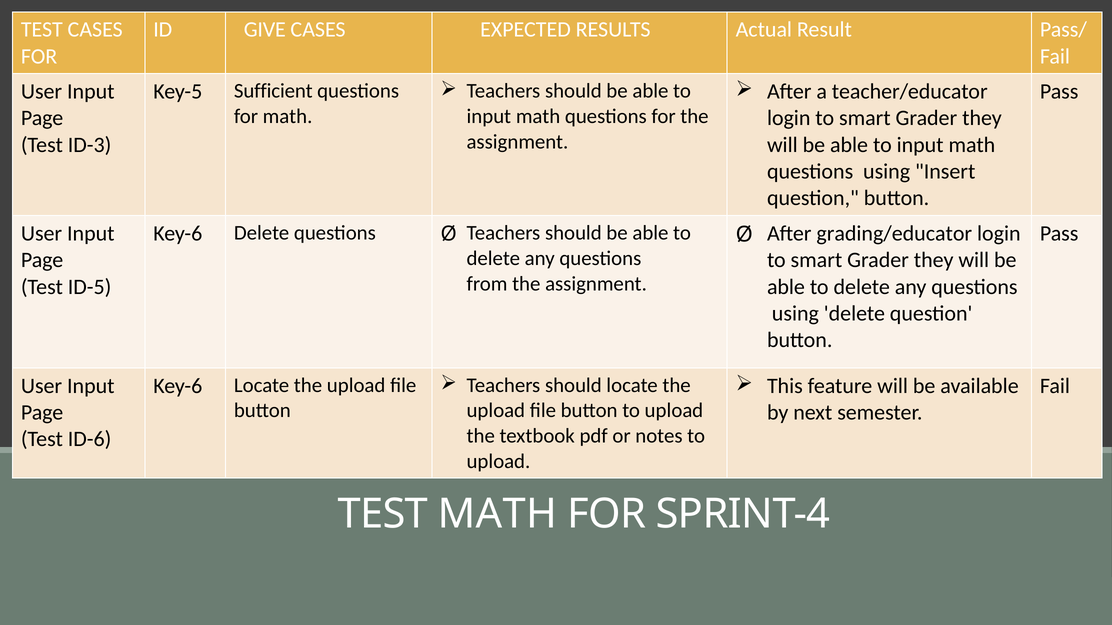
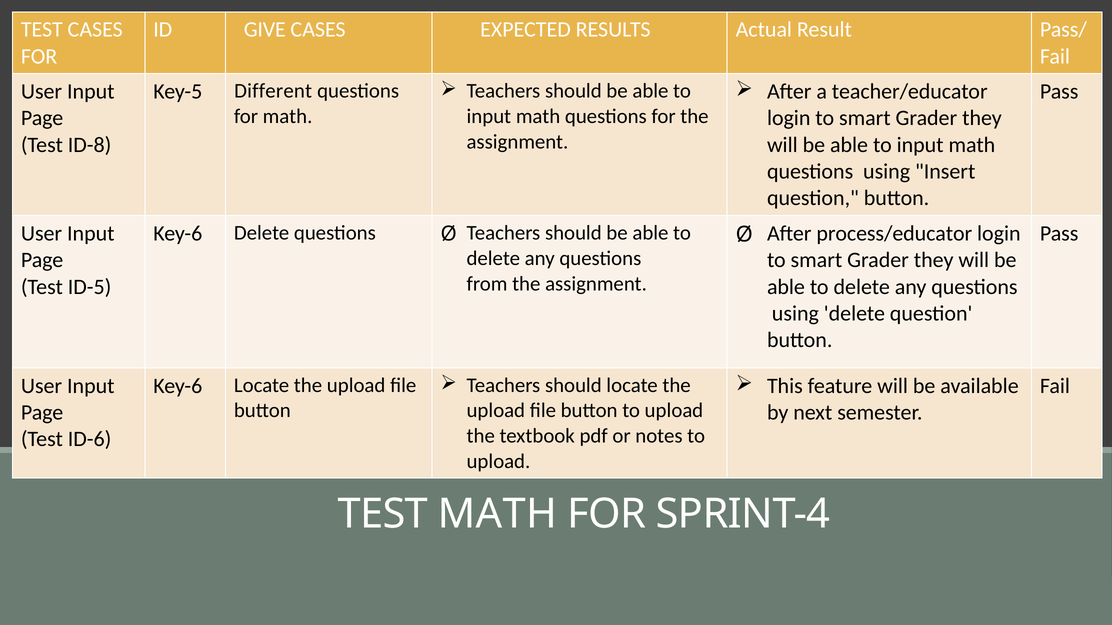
Sufficient: Sufficient -> Different
ID-3: ID-3 -> ID-8
grading/educator: grading/educator -> process/educator
